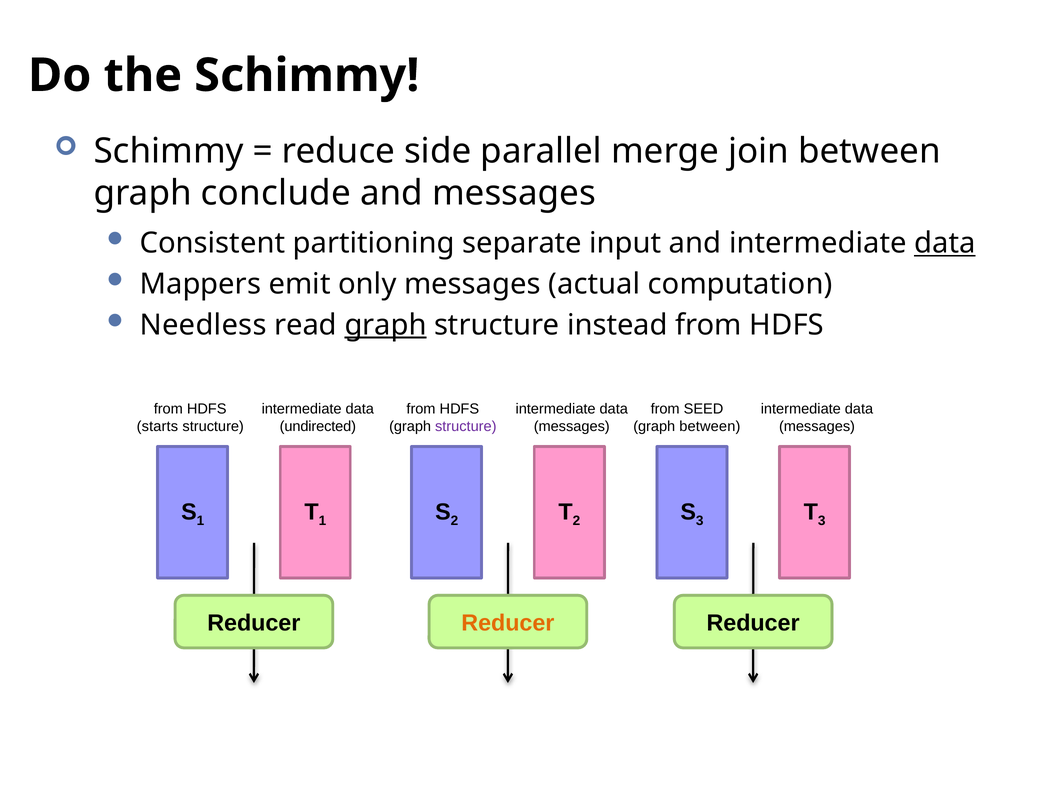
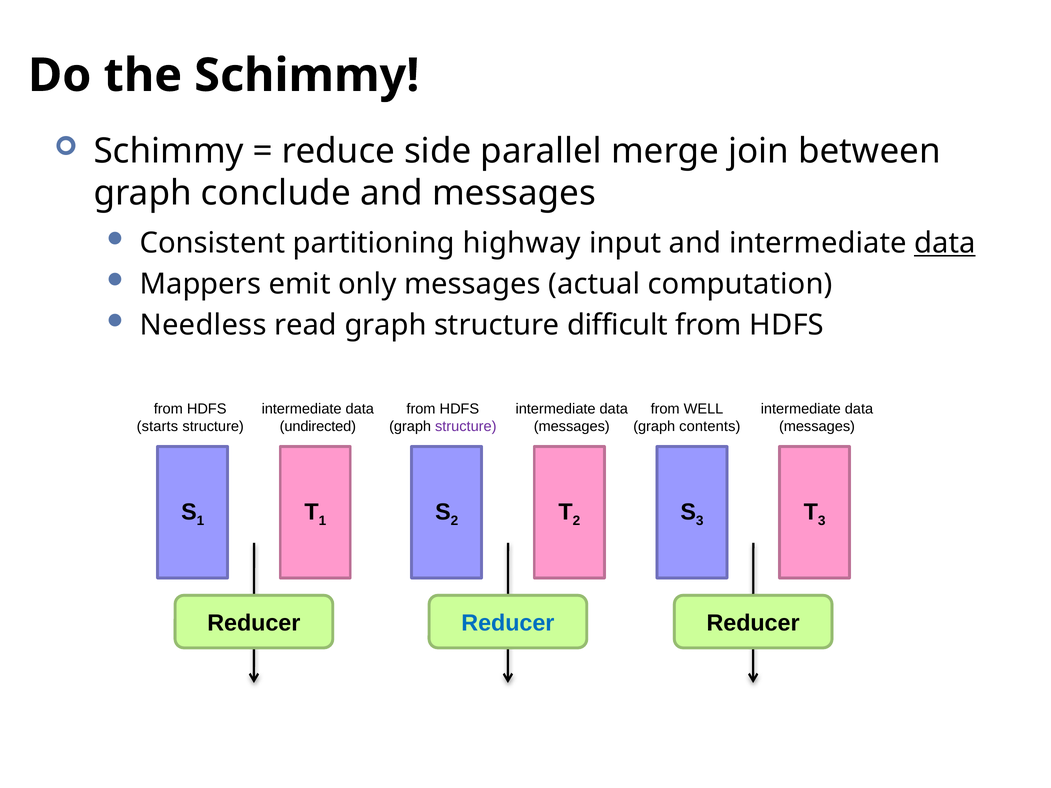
separate: separate -> highway
graph at (386, 325) underline: present -> none
instead: instead -> difficult
SEED: SEED -> WELL
graph between: between -> contents
Reducer at (508, 623) colour: orange -> blue
